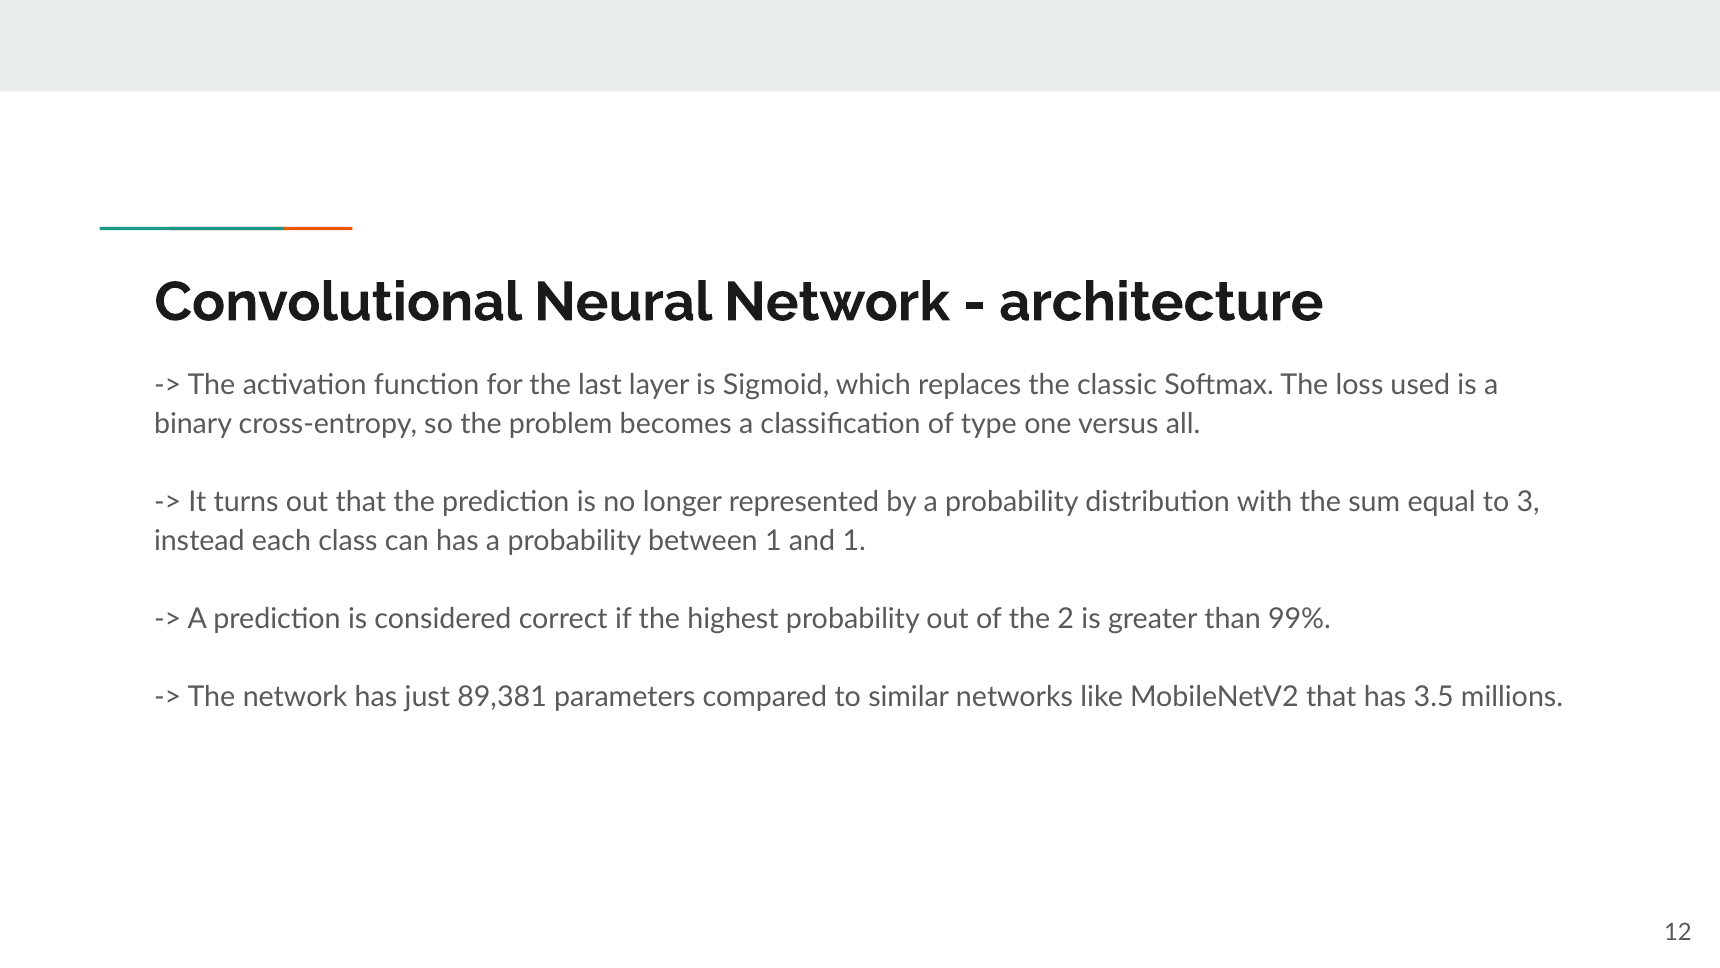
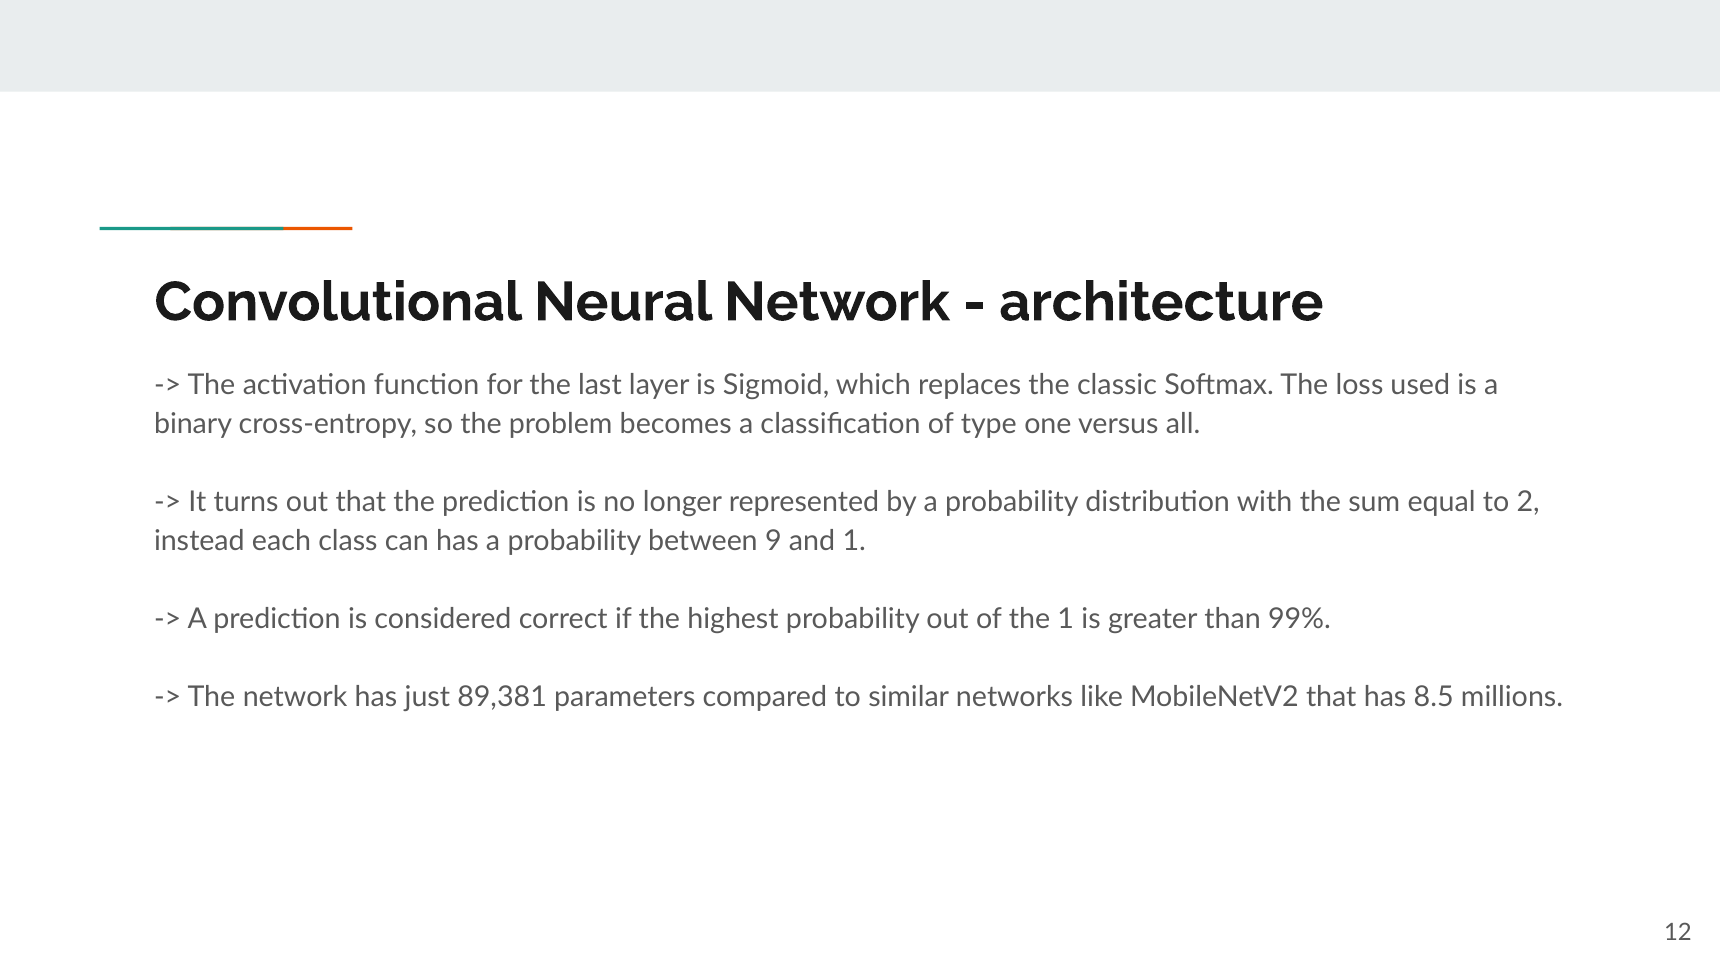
3: 3 -> 2
between 1: 1 -> 9
the 2: 2 -> 1
3.5: 3.5 -> 8.5
